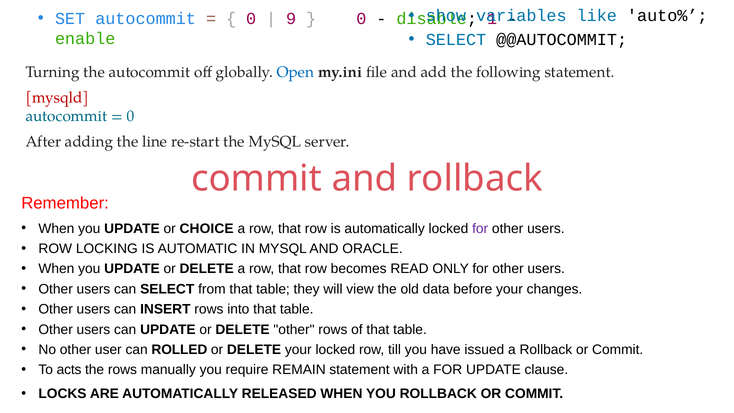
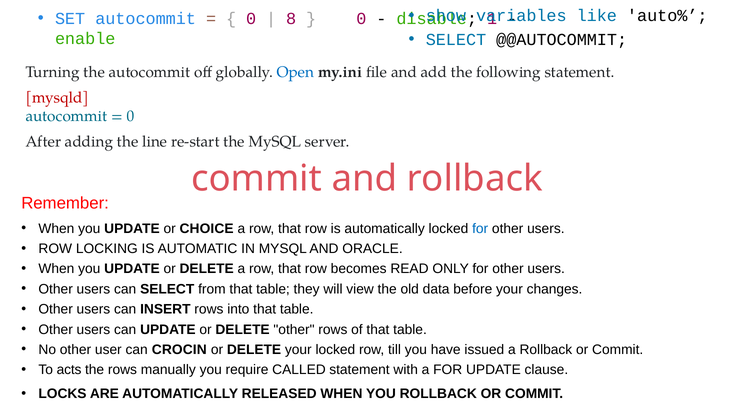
9: 9 -> 8
for at (480, 229) colour: purple -> blue
ROLLED: ROLLED -> CROCIN
REMAIN: REMAIN -> CALLED
